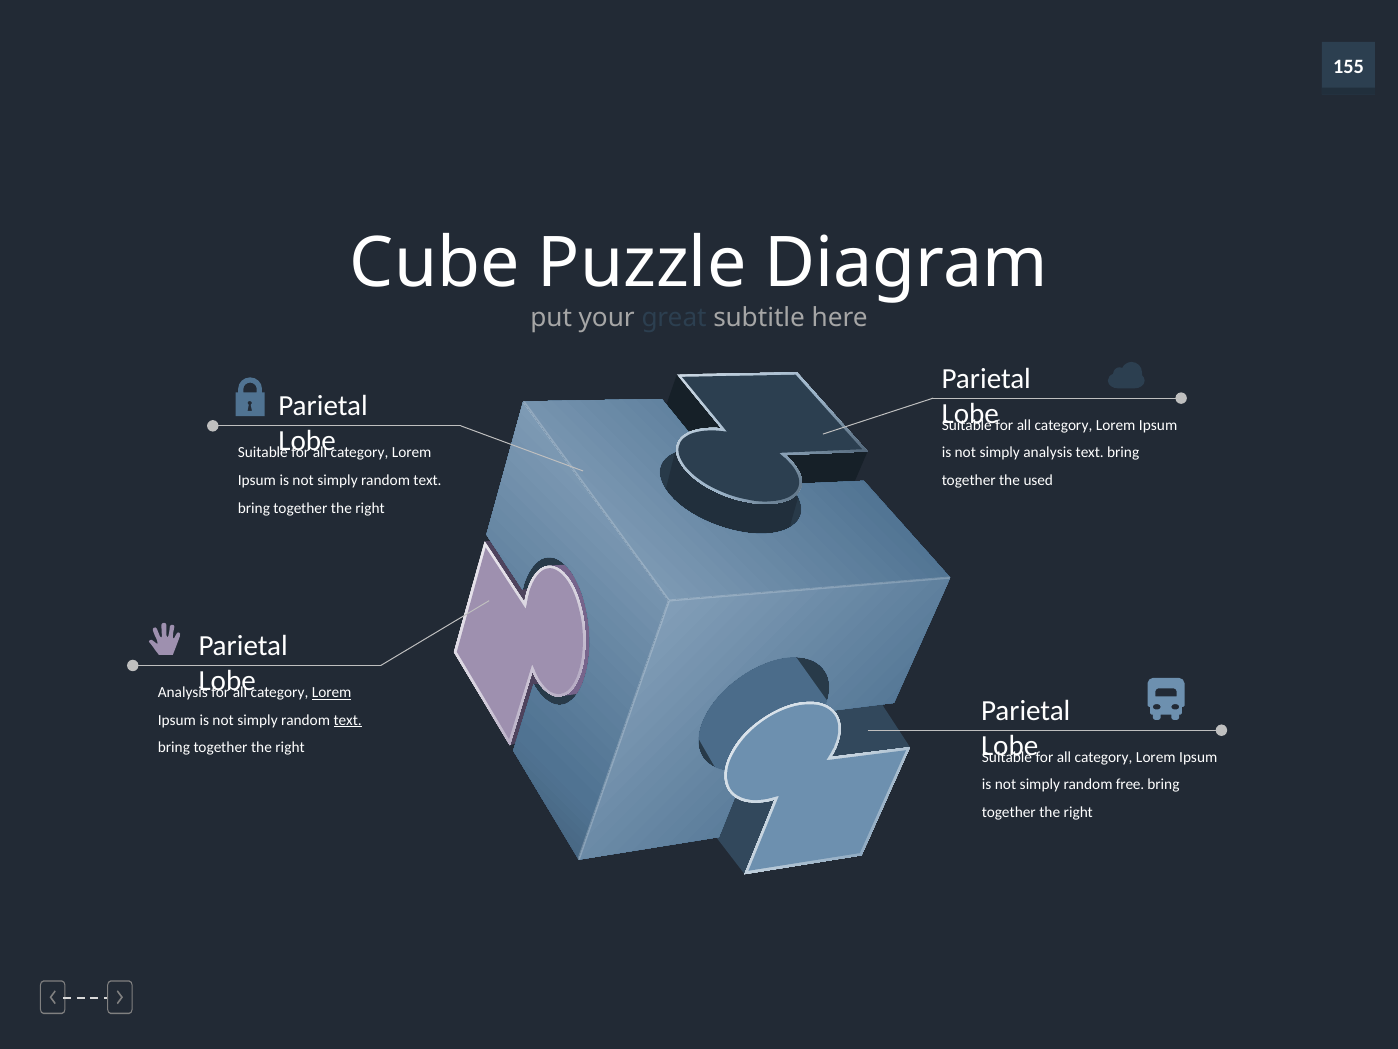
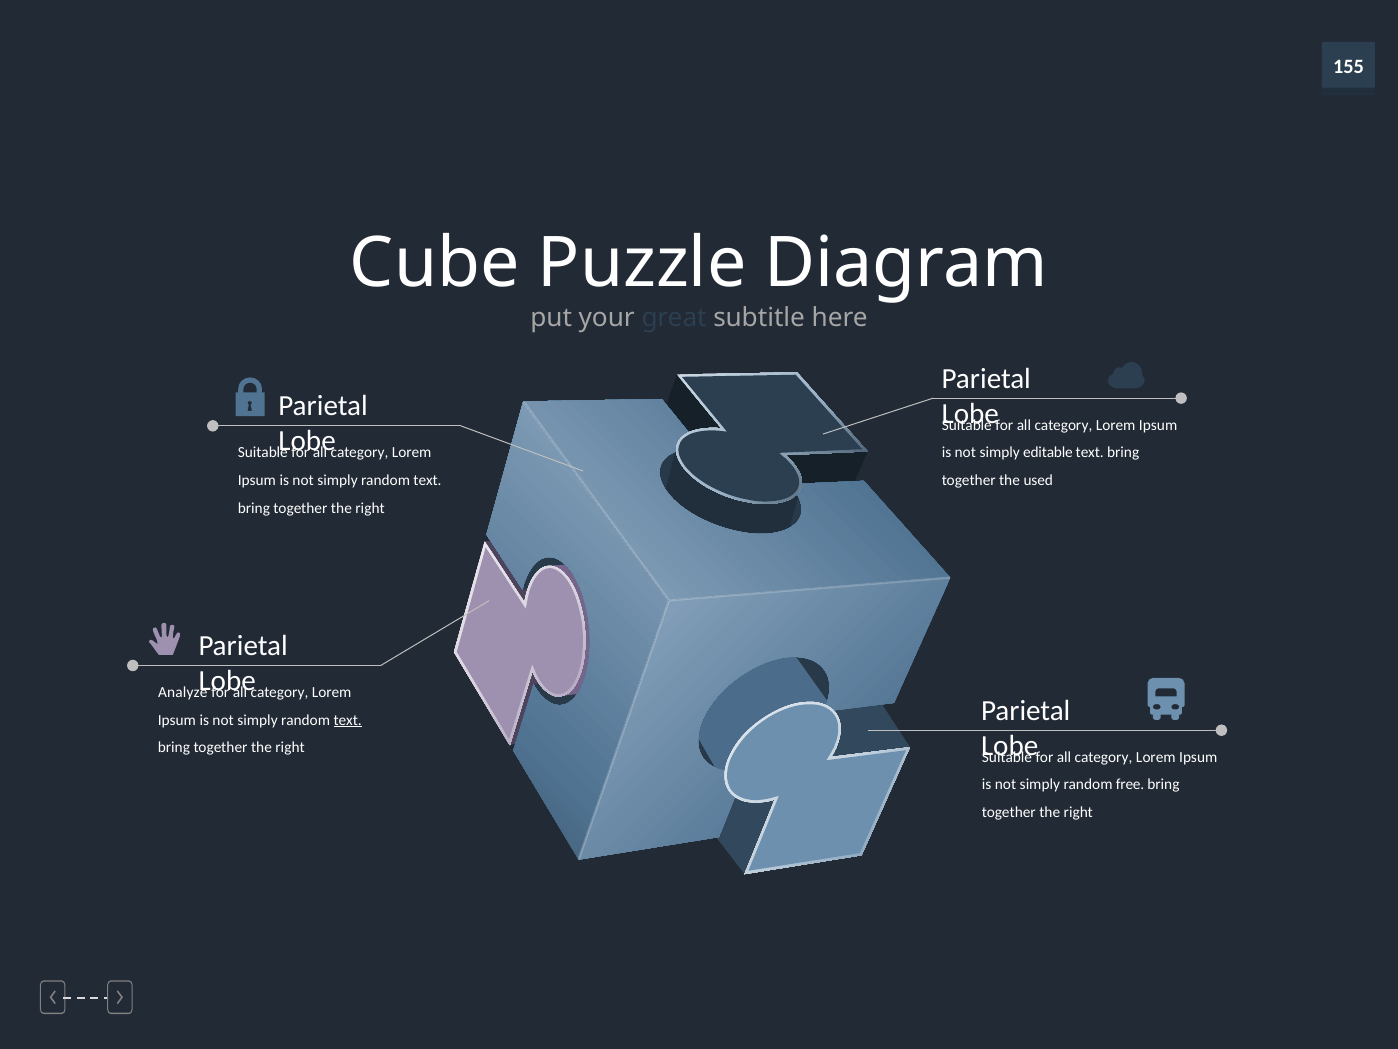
simply analysis: analysis -> editable
Analysis at (183, 692): Analysis -> Analyze
Lorem at (332, 692) underline: present -> none
